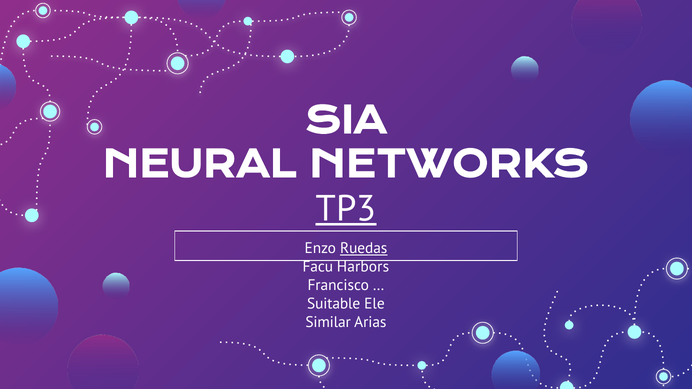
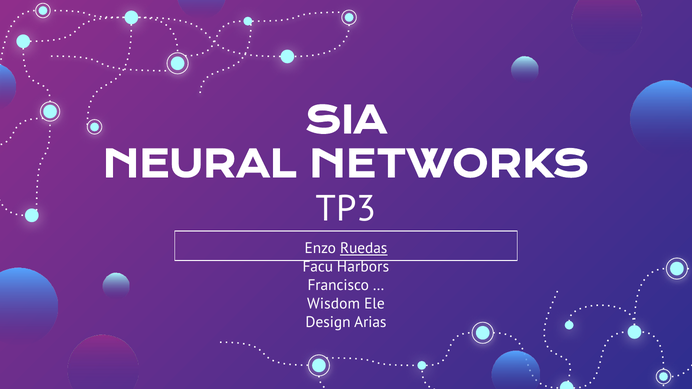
TP3 underline: present -> none
Suitable: Suitable -> Wisdom
Similar: Similar -> Design
